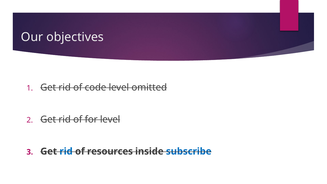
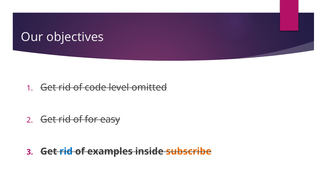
for level: level -> easy
resources: resources -> examples
subscribe colour: blue -> orange
